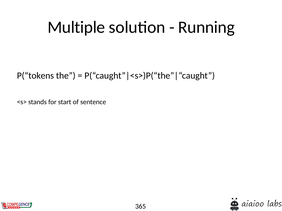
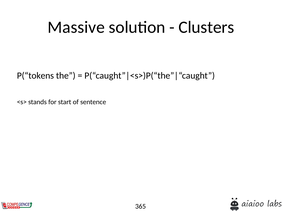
Multiple: Multiple -> Massive
Running: Running -> Clusters
